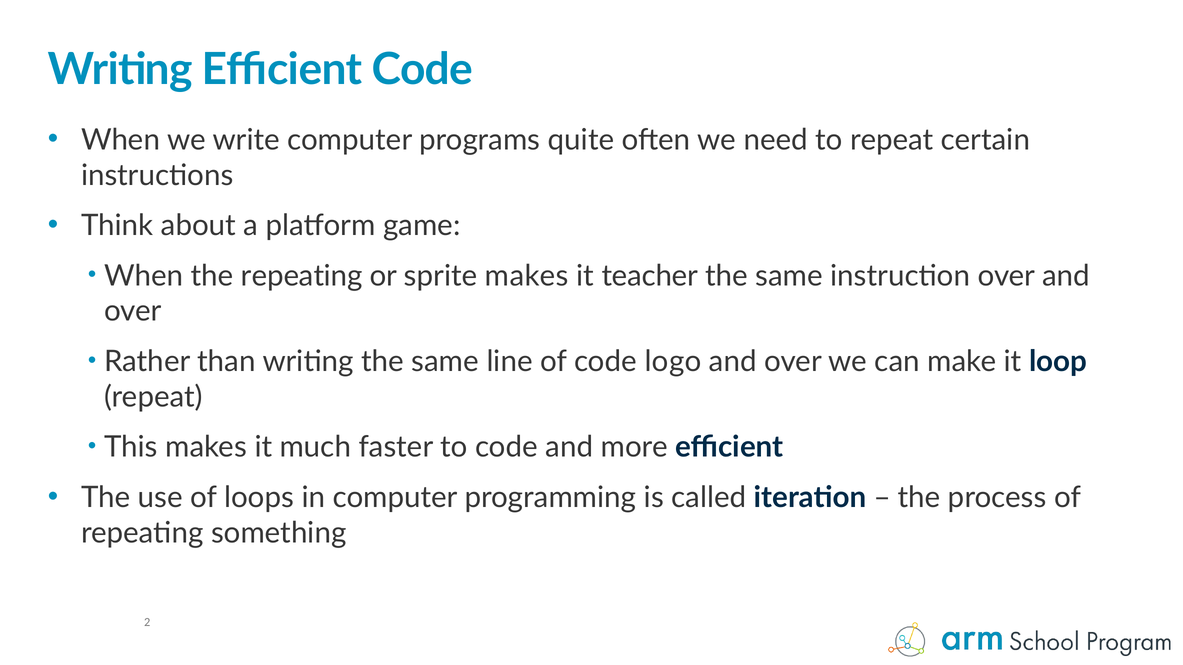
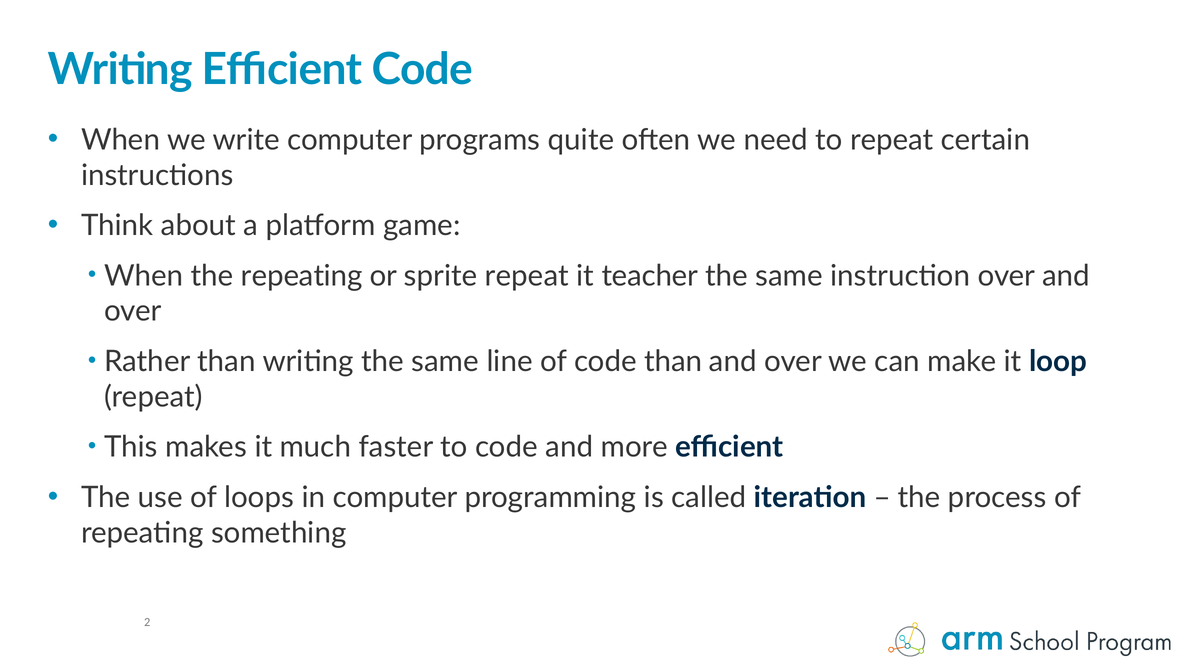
sprite makes: makes -> repeat
code logo: logo -> than
